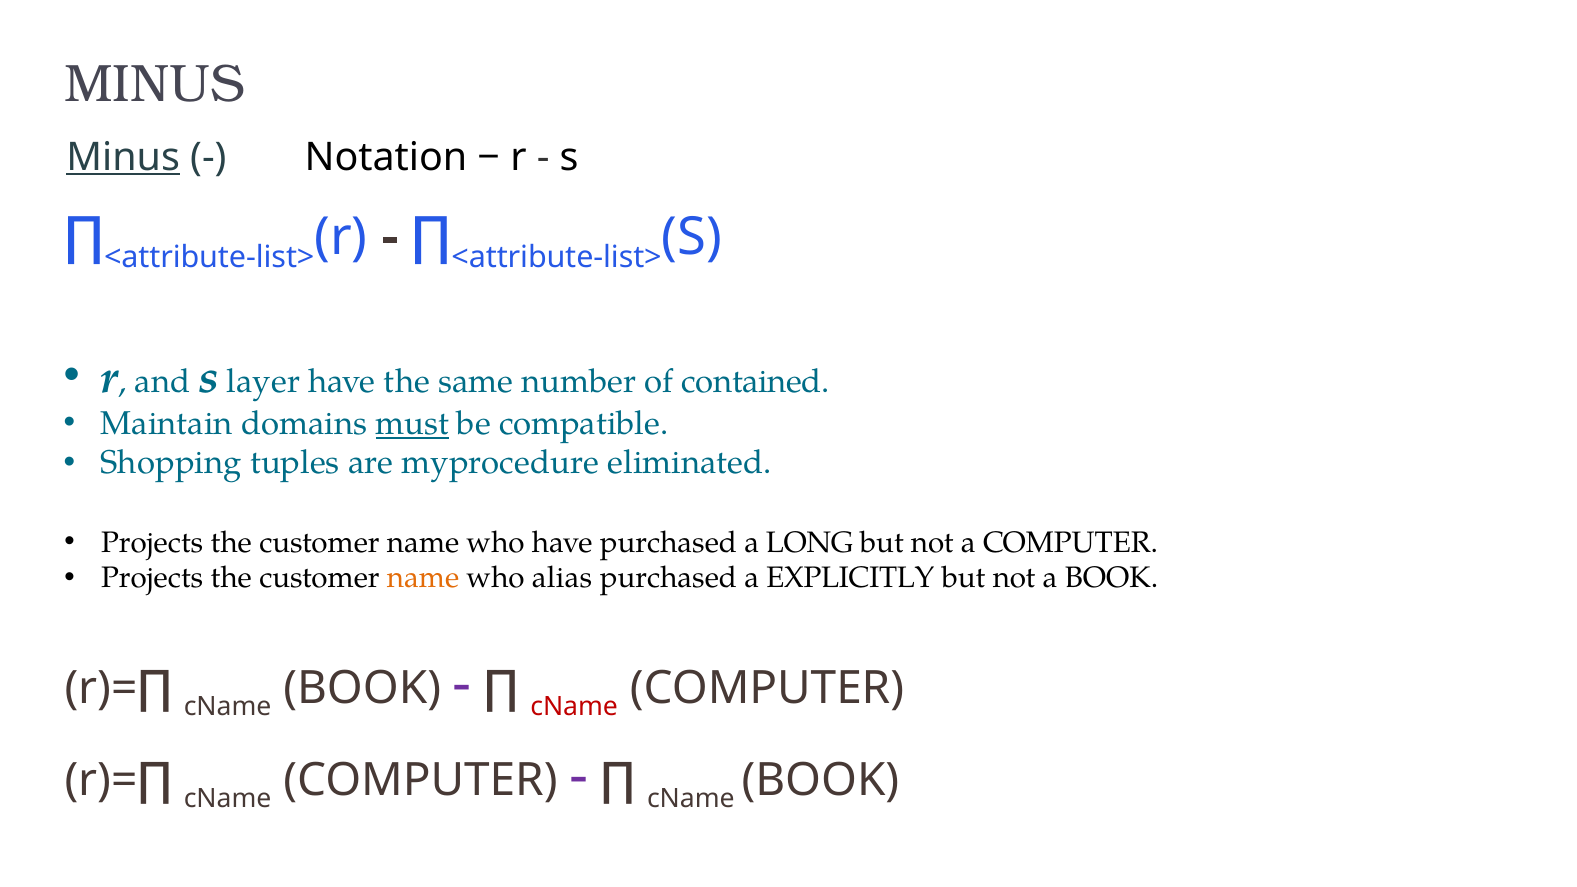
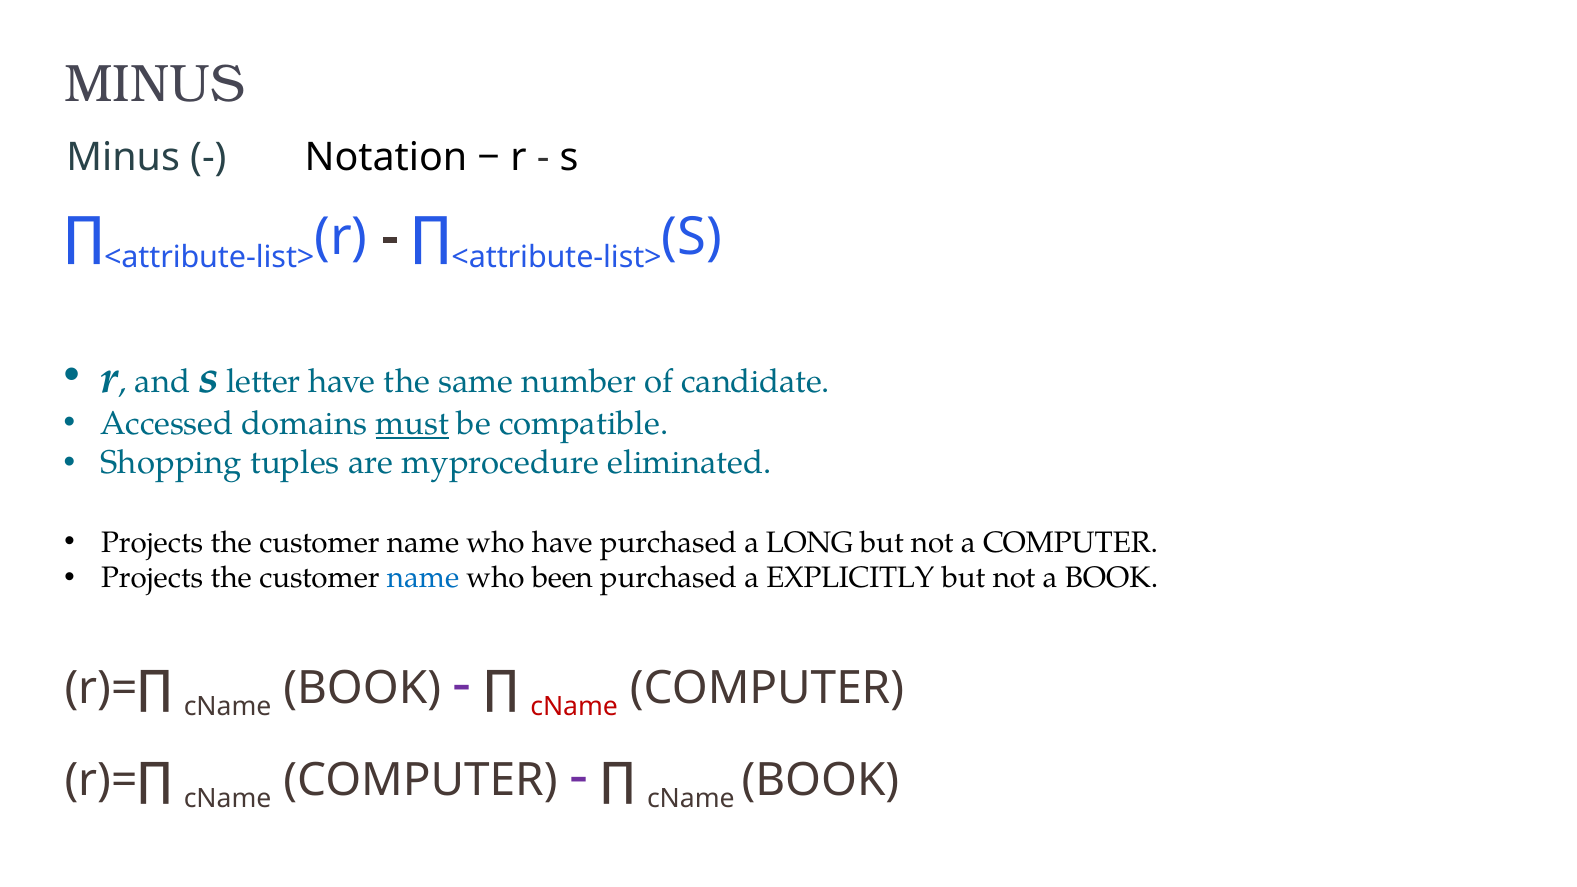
Minus at (123, 157) underline: present -> none
layer: layer -> letter
contained: contained -> candidate
Maintain: Maintain -> Accessed
name at (423, 578) colour: orange -> blue
alias: alias -> been
